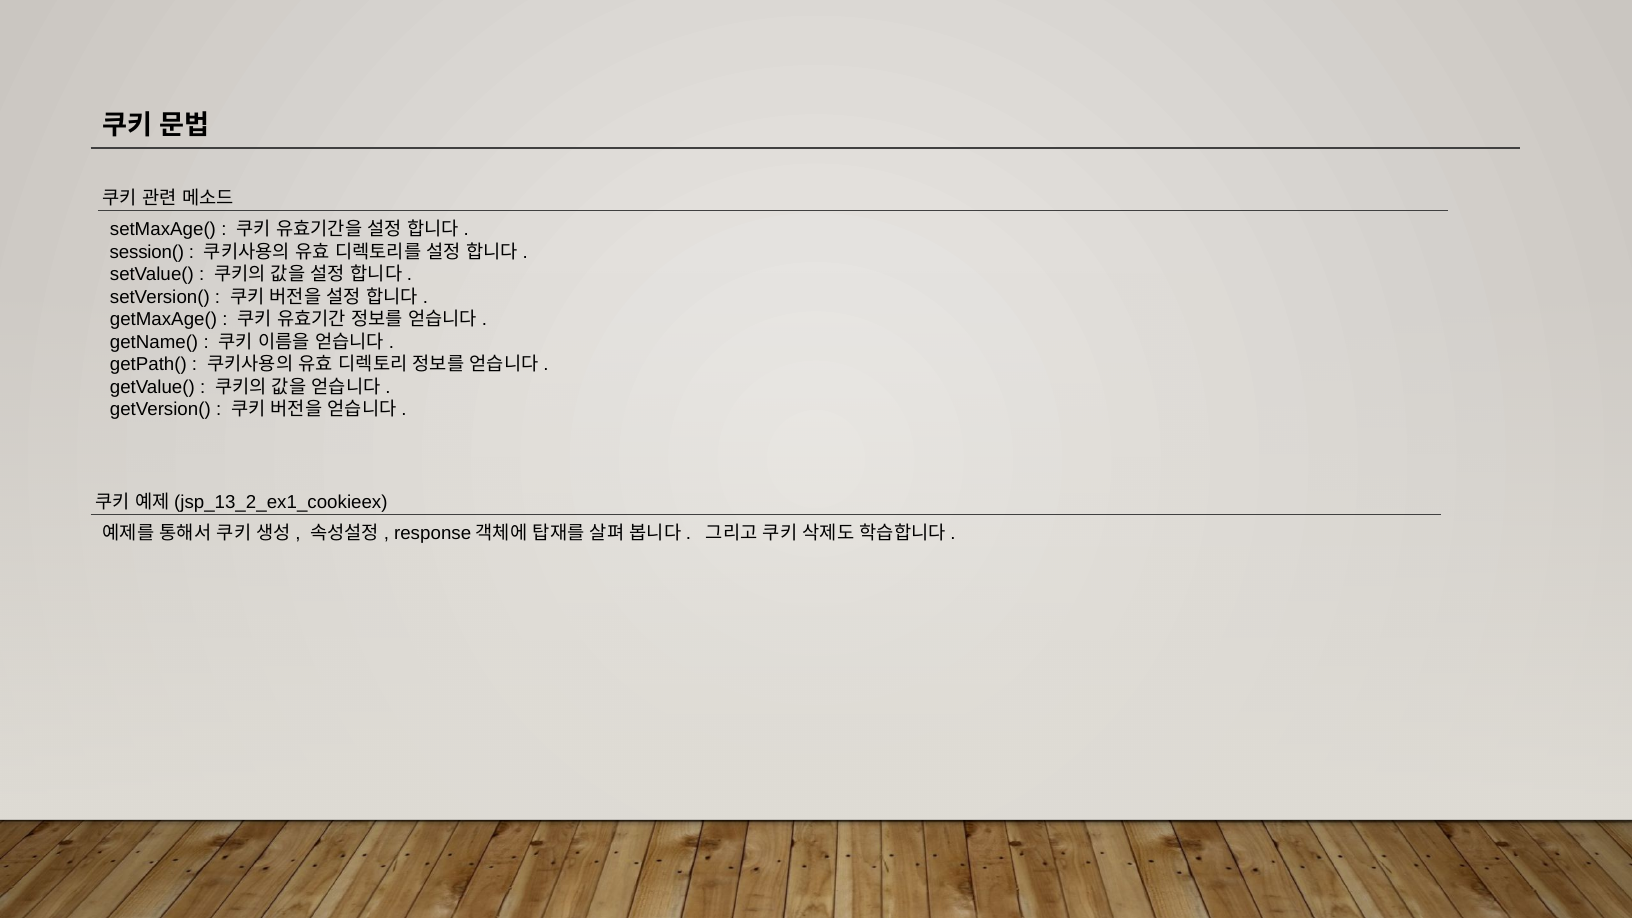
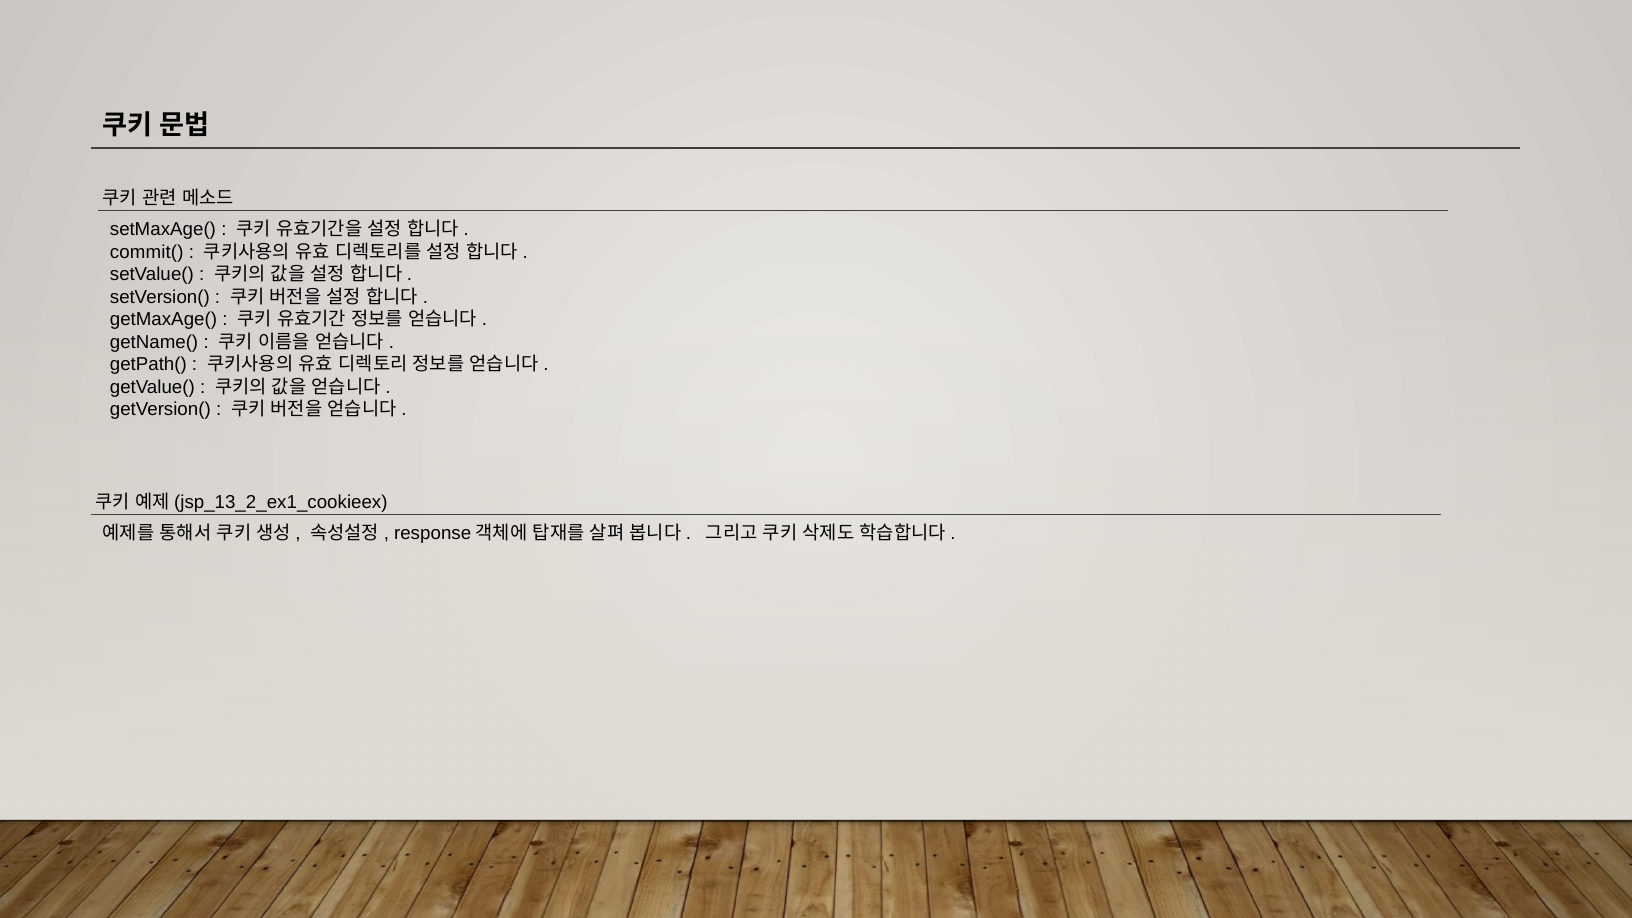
session(: session( -> commit(
